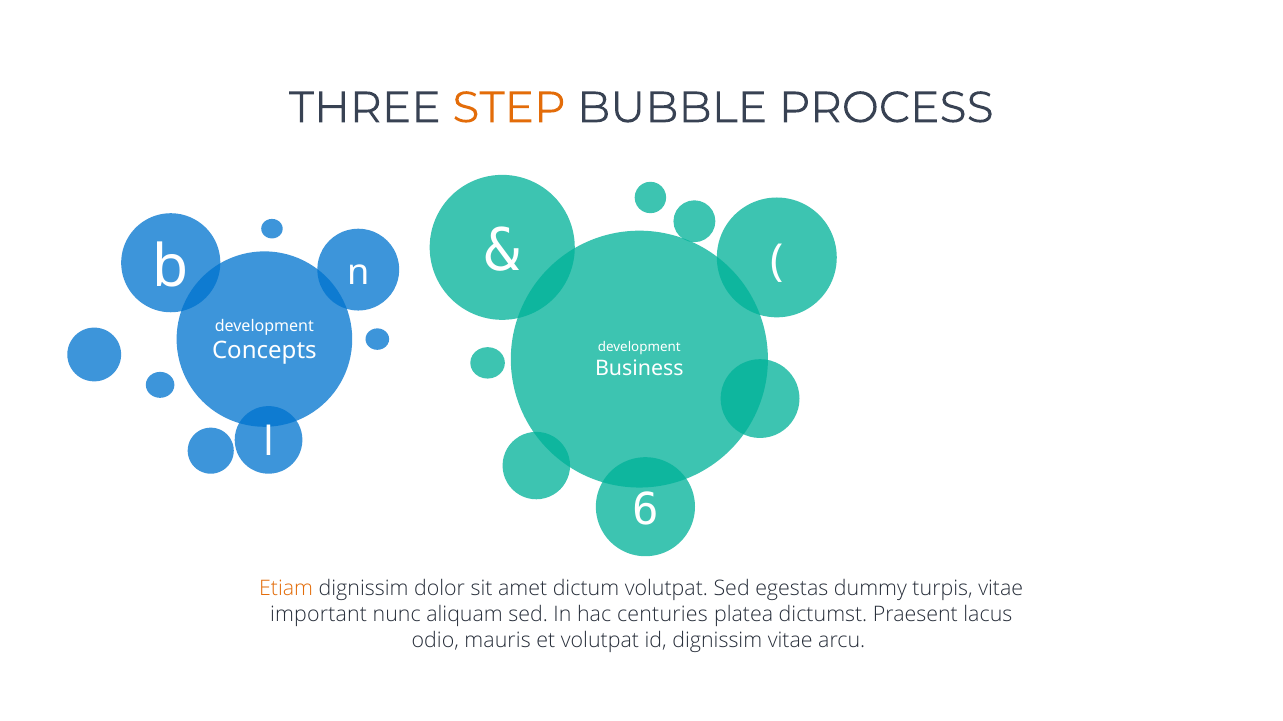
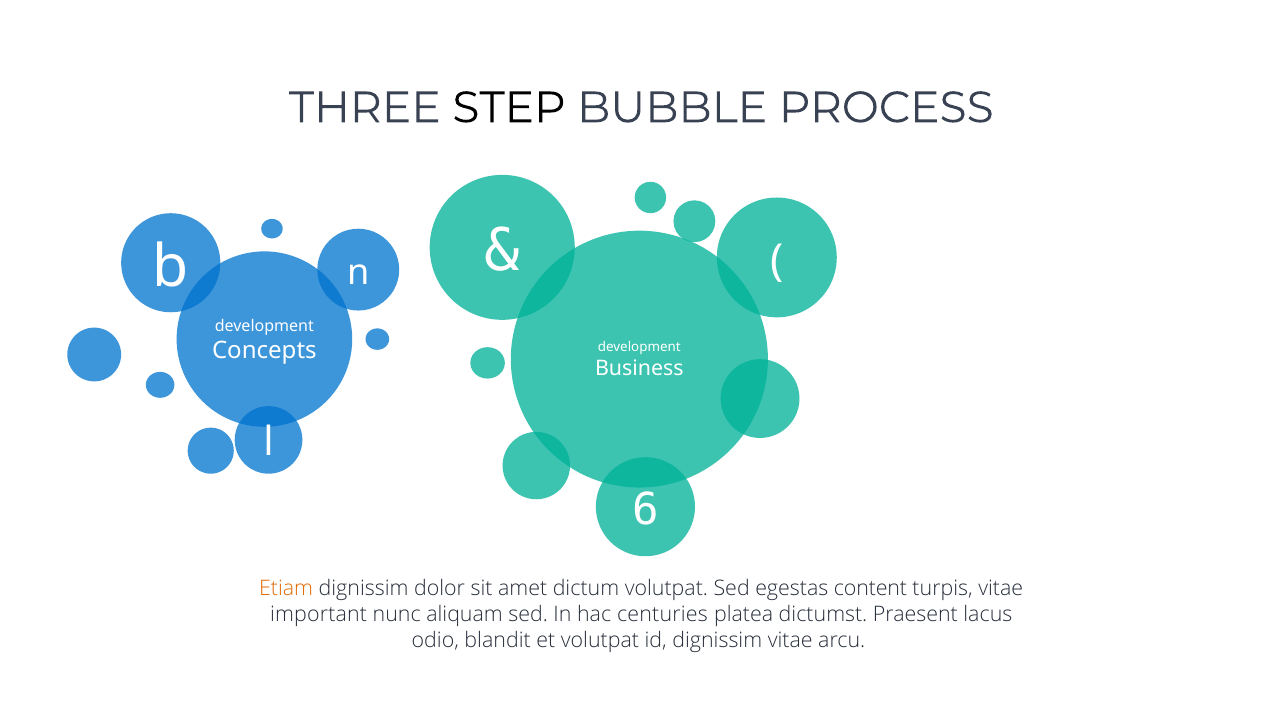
STEP colour: orange -> black
dummy: dummy -> content
mauris: mauris -> blandit
